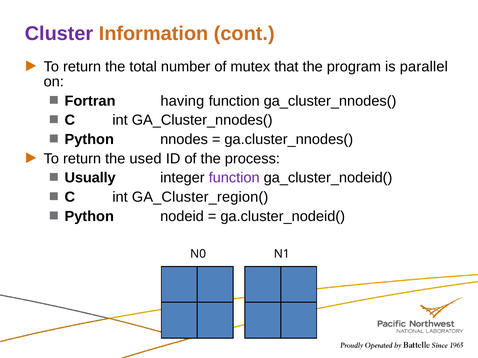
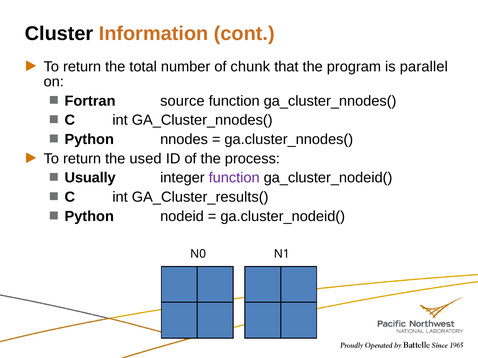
Cluster colour: purple -> black
mutex: mutex -> chunk
having: having -> source
GA_Cluster_region(: GA_Cluster_region( -> GA_Cluster_results(
